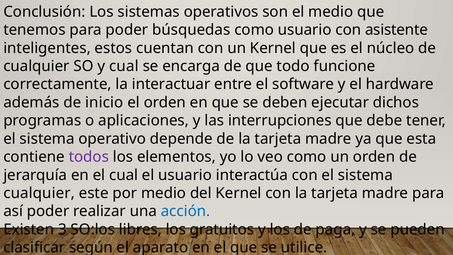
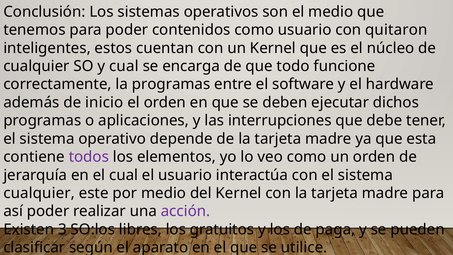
búsquedas: búsquedas -> contenidos
asistente: asistente -> quitaron
la interactuar: interactuar -> programas
acción colour: blue -> purple
